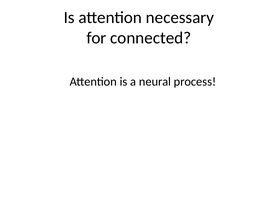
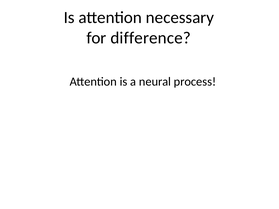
connected: connected -> difference
